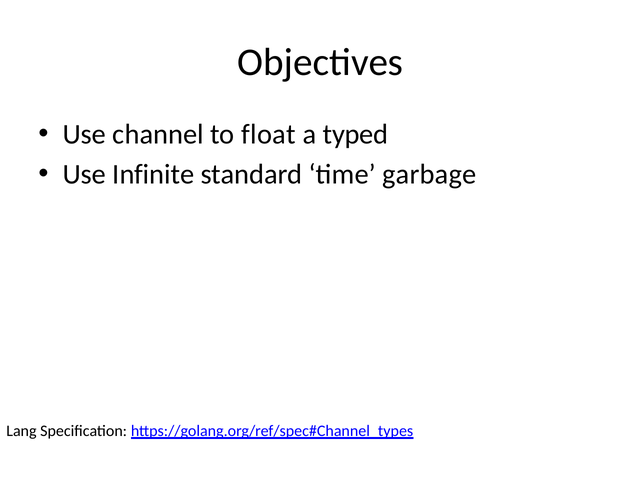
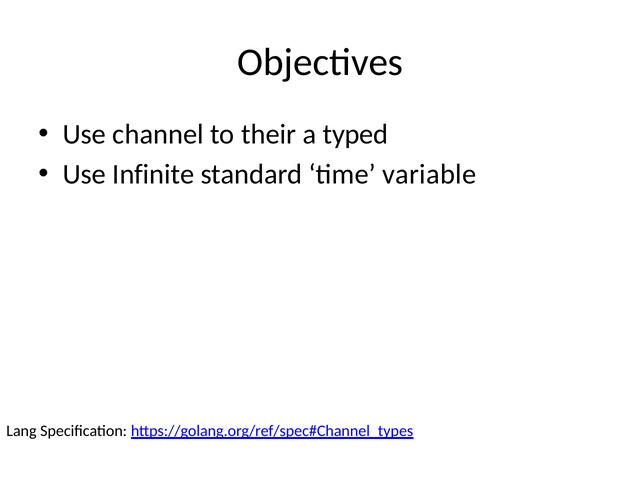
float: float -> their
garbage: garbage -> variable
